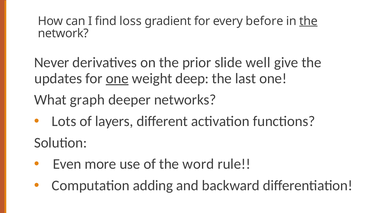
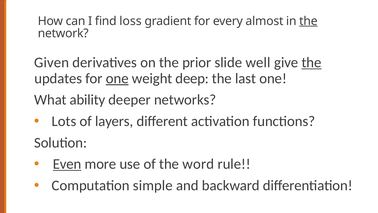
before: before -> almost
Never: Never -> Given
the at (312, 62) underline: none -> present
graph: graph -> ability
Even underline: none -> present
adding: adding -> simple
